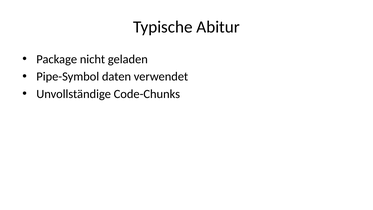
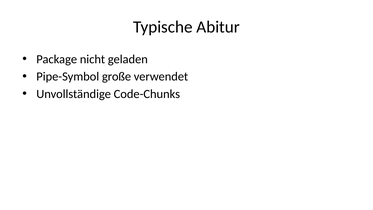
daten: daten -> große
